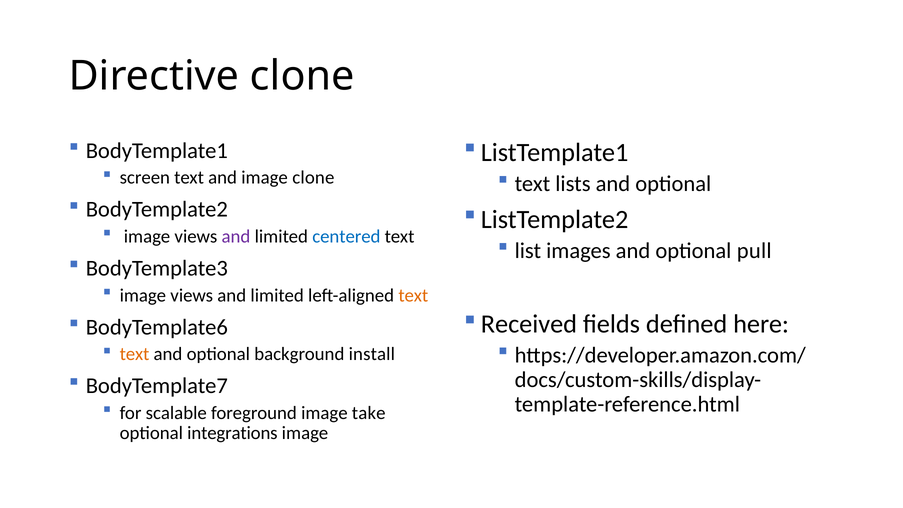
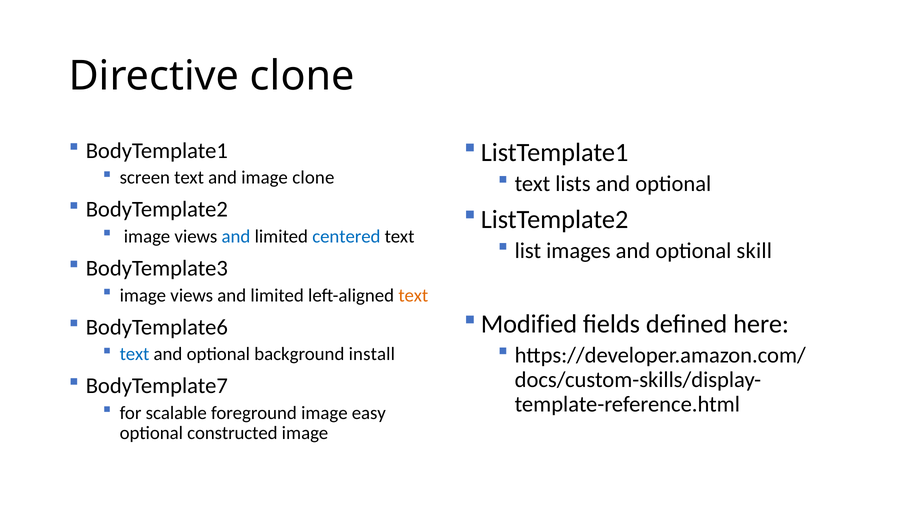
and at (236, 237) colour: purple -> blue
pull: pull -> skill
Received: Received -> Modified
text at (135, 354) colour: orange -> blue
take: take -> easy
integrations: integrations -> constructed
